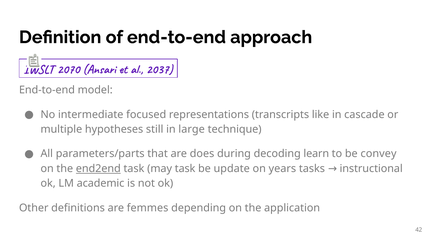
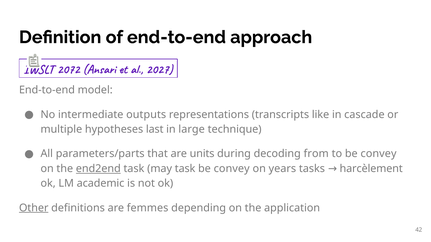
2070: 2070 -> 2072
2037: 2037 -> 2027
focused: focused -> outputs
still: still -> last
does: does -> units
learn: learn -> from
update at (232, 169): update -> convey
instructional: instructional -> harcèlement
Other underline: none -> present
